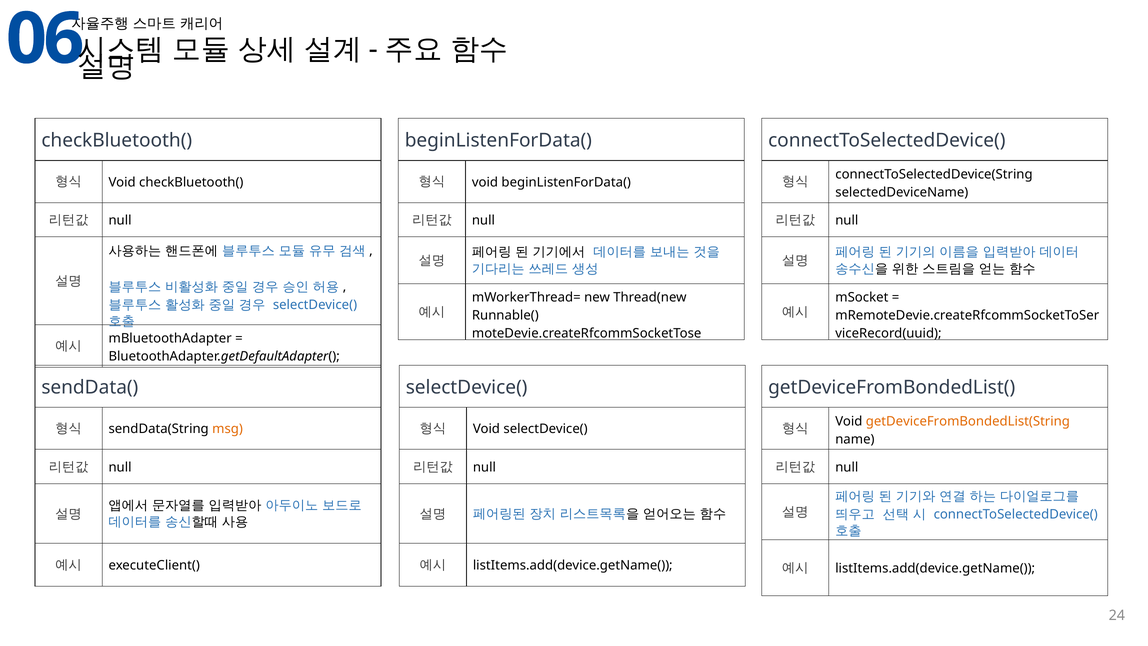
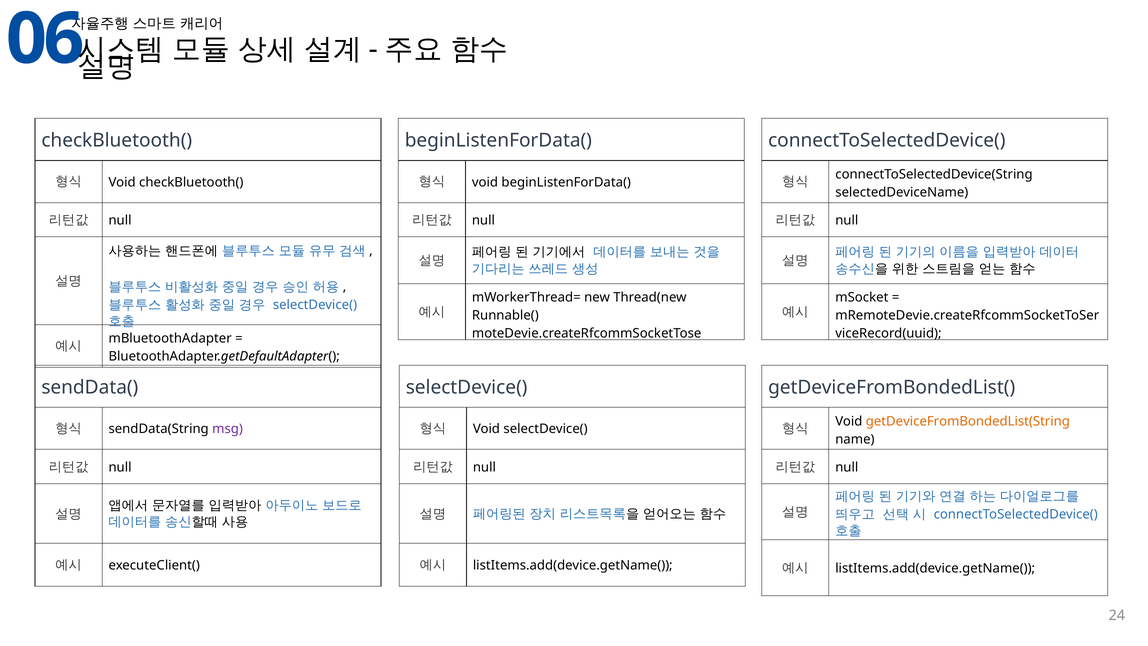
msg colour: orange -> purple
